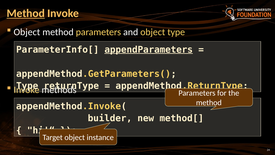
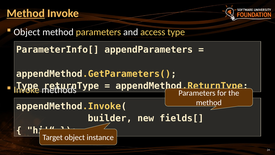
and object: object -> access
appendParameters underline: present -> none
method[: method[ -> fields[
